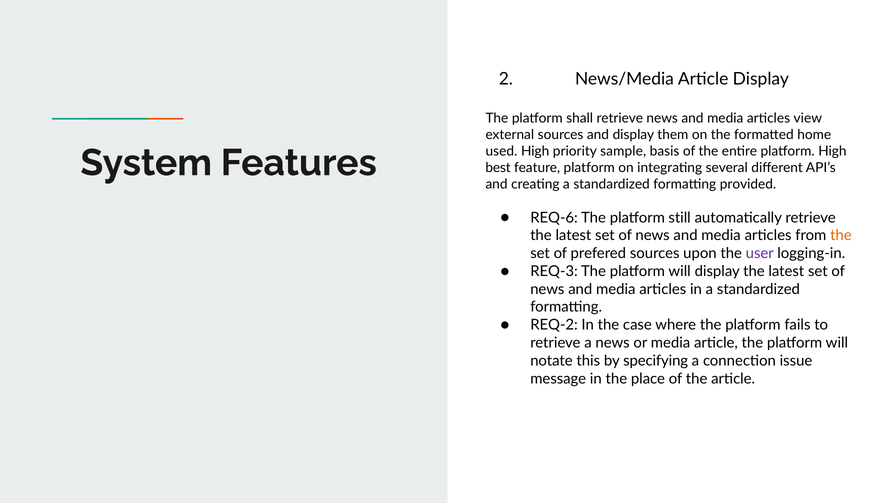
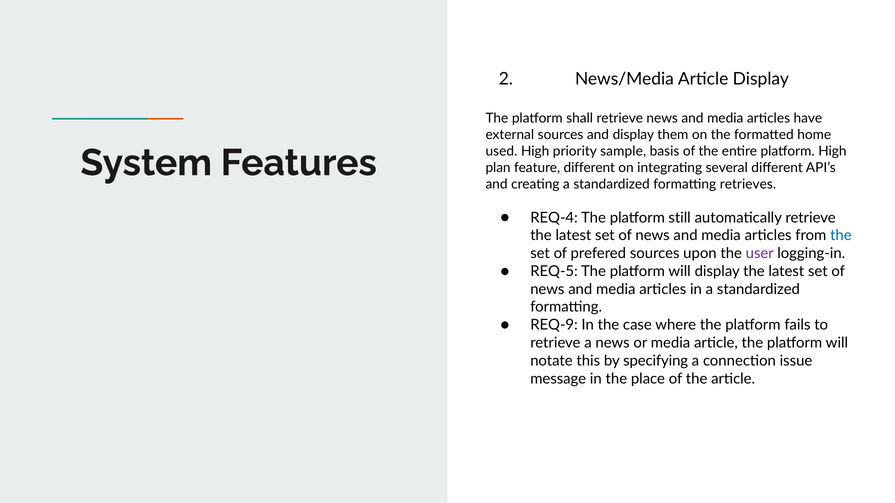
view: view -> have
best: best -> plan
feature platform: platform -> different
provided: provided -> retrieves
REQ-6: REQ-6 -> REQ-4
the at (841, 236) colour: orange -> blue
REQ-3: REQ-3 -> REQ-5
REQ-2: REQ-2 -> REQ-9
